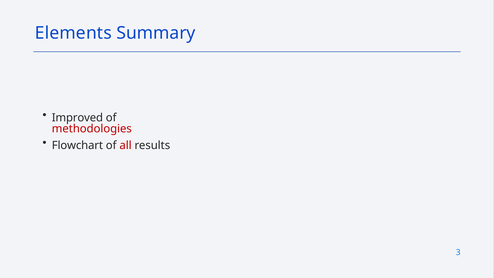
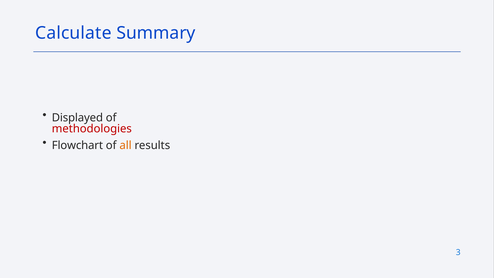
Elements: Elements -> Calculate
Improved: Improved -> Displayed
all colour: red -> orange
